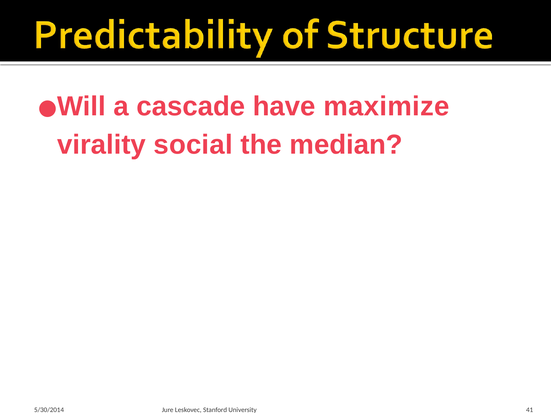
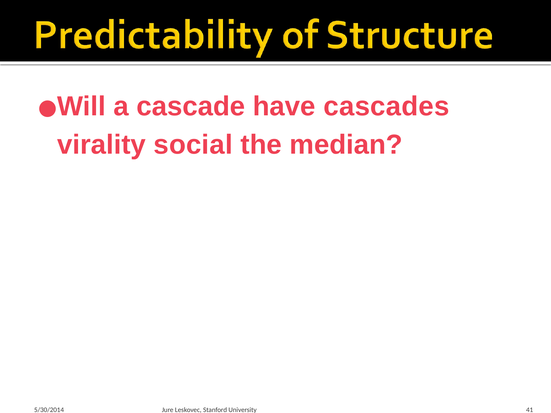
maximize: maximize -> cascades
